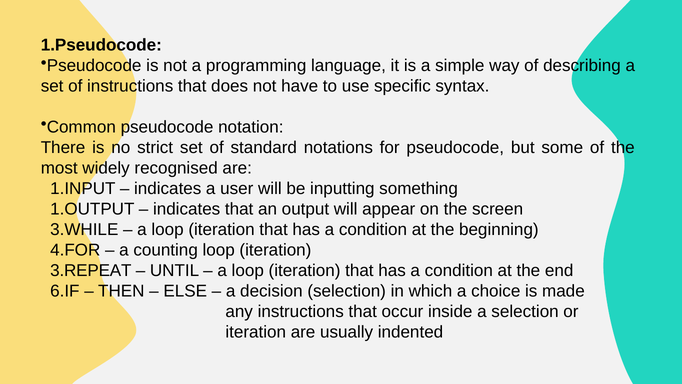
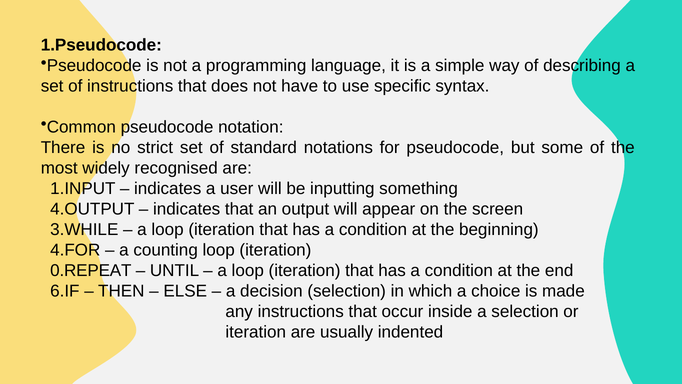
1.OUTPUT: 1.OUTPUT -> 4.OUTPUT
3.REPEAT: 3.REPEAT -> 0.REPEAT
